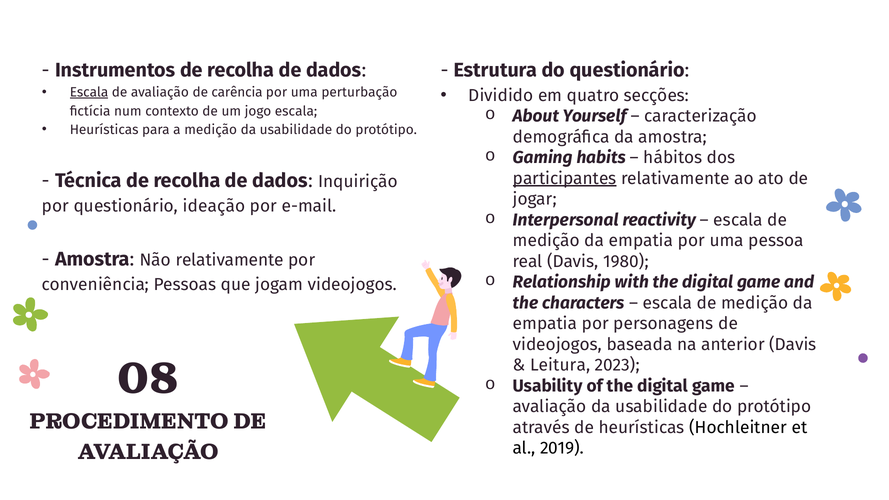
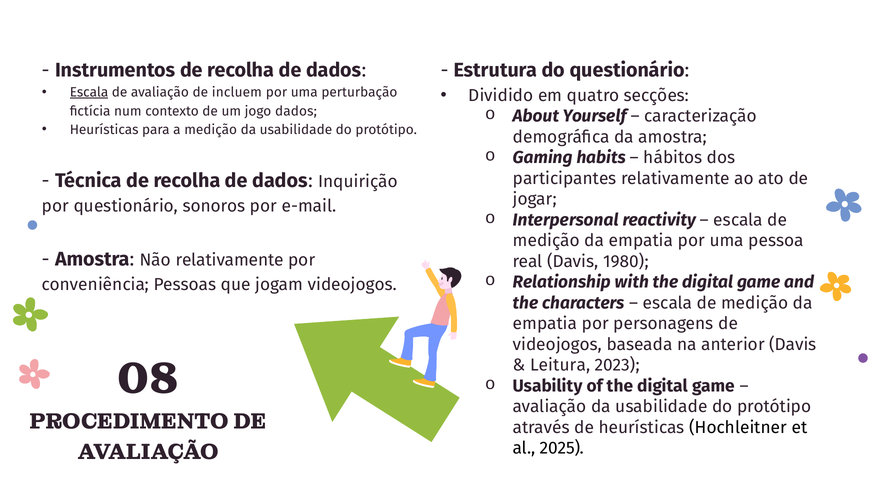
carência: carência -> incluem
jogo escala: escala -> dados
participantes underline: present -> none
ideação: ideação -> sonoros
2019: 2019 -> 2025
